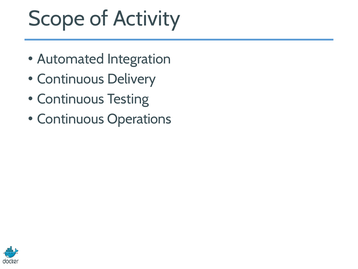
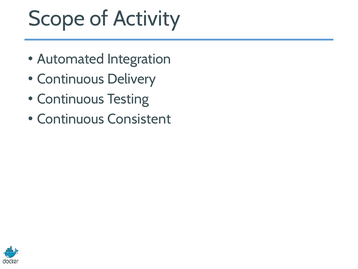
Operations: Operations -> Consistent
